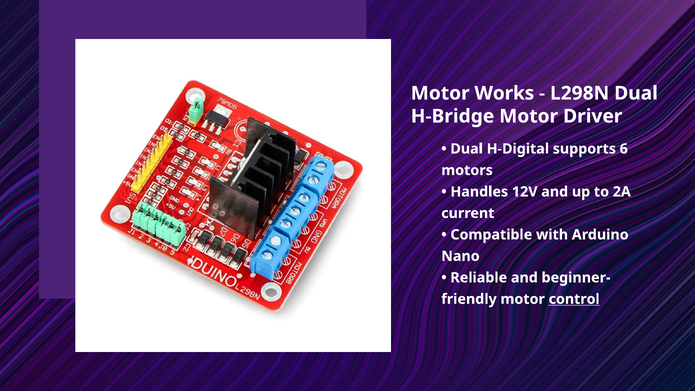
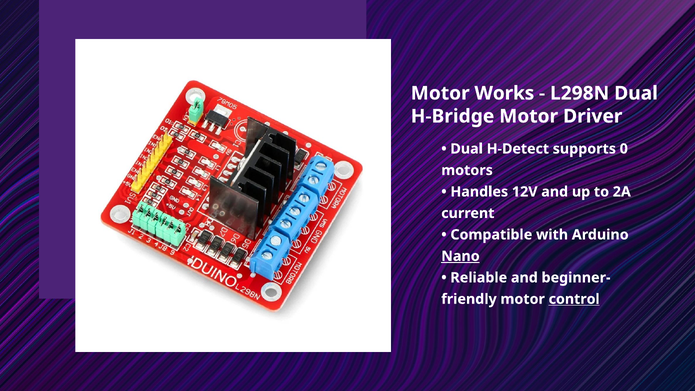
H-Digital: H-Digital -> H-Detect
6: 6 -> 0
Nano underline: none -> present
